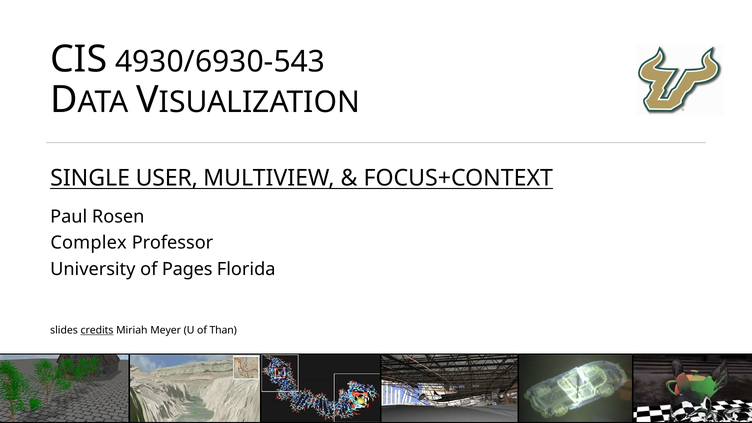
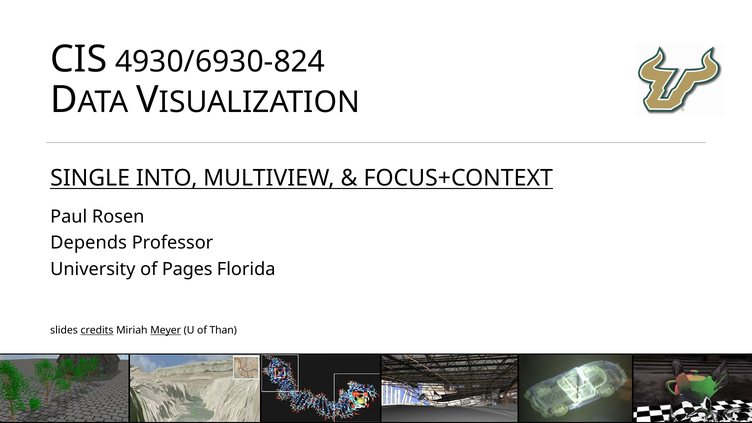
4930/6930-543: 4930/6930-543 -> 4930/6930-824
USER: USER -> INTO
Complex: Complex -> Depends
Meyer underline: none -> present
